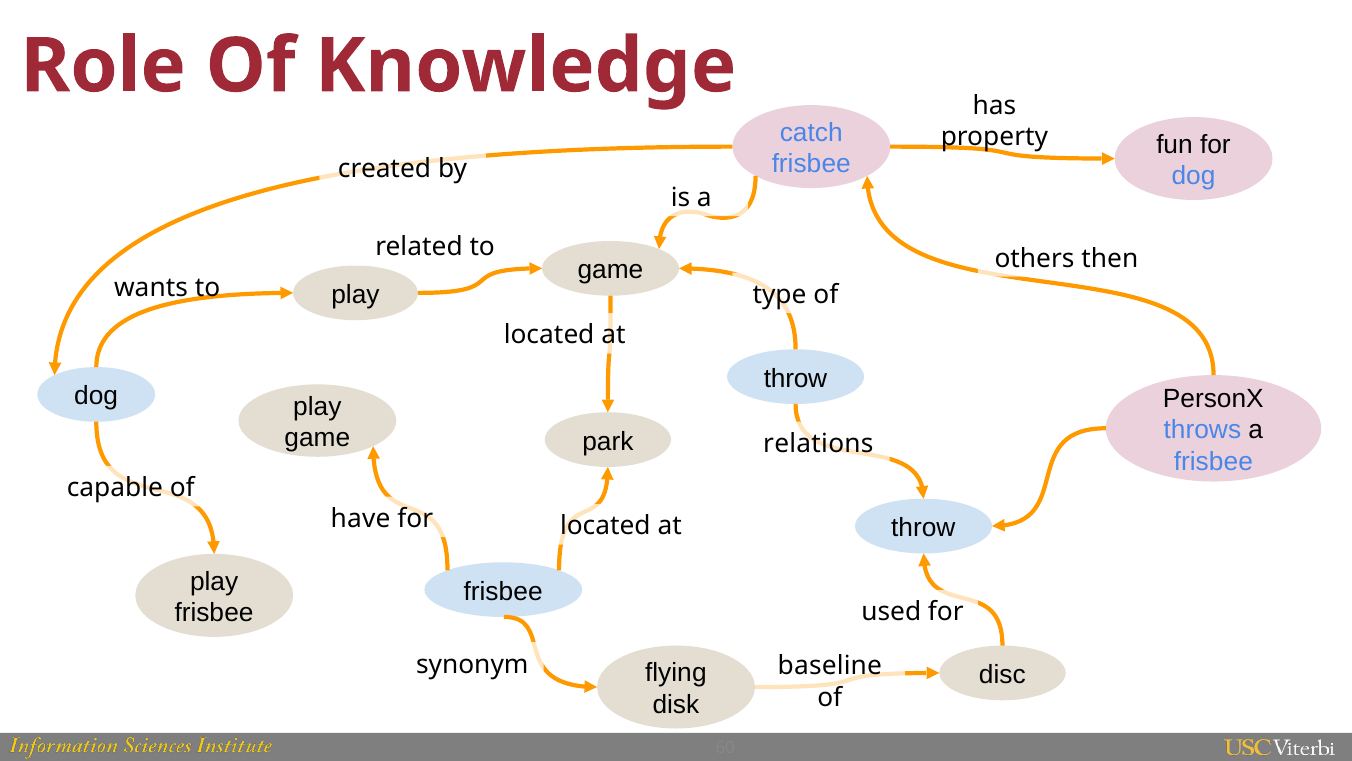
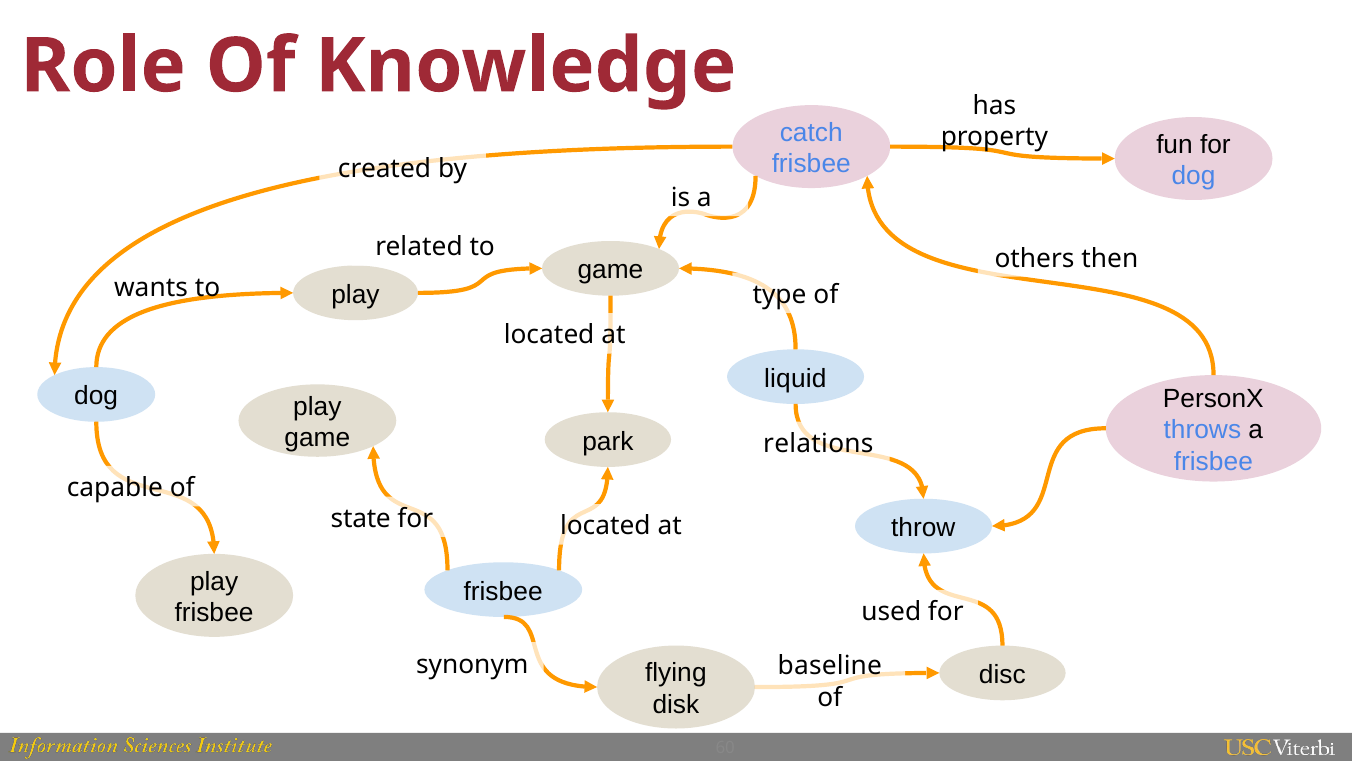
throw at (796, 378): throw -> liquid
have: have -> state
